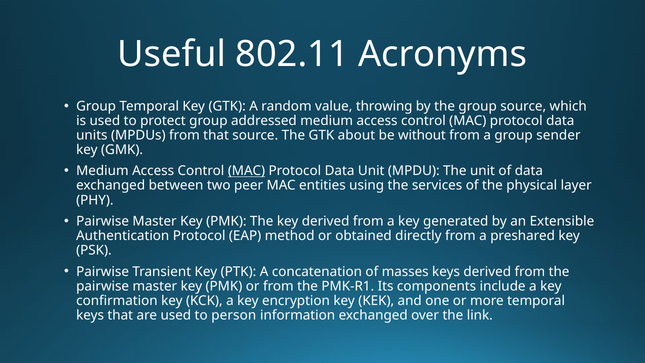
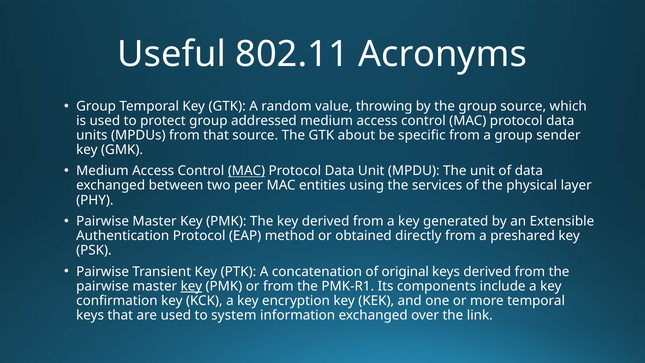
without: without -> specific
masses: masses -> original
key at (191, 286) underline: none -> present
person: person -> system
